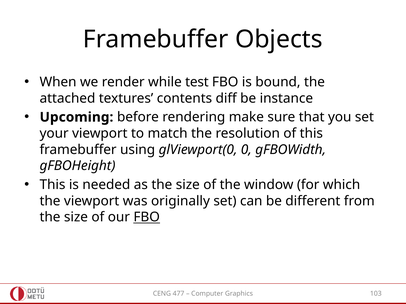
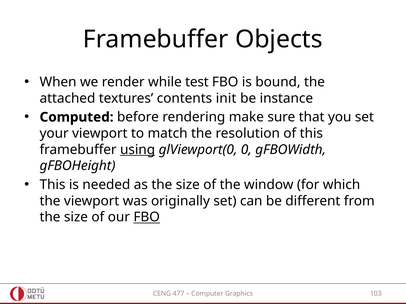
diff: diff -> init
Upcoming: Upcoming -> Computed
using underline: none -> present
